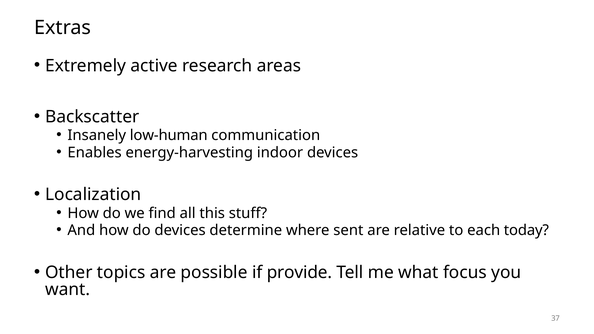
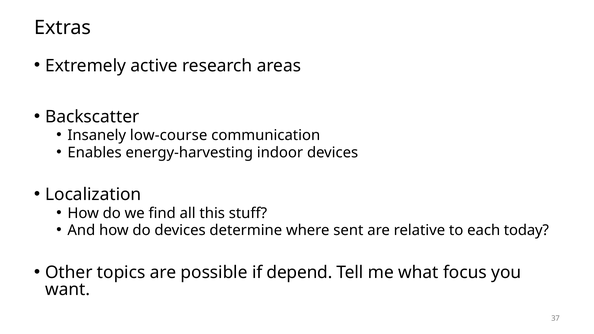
low-human: low-human -> low-course
provide: provide -> depend
